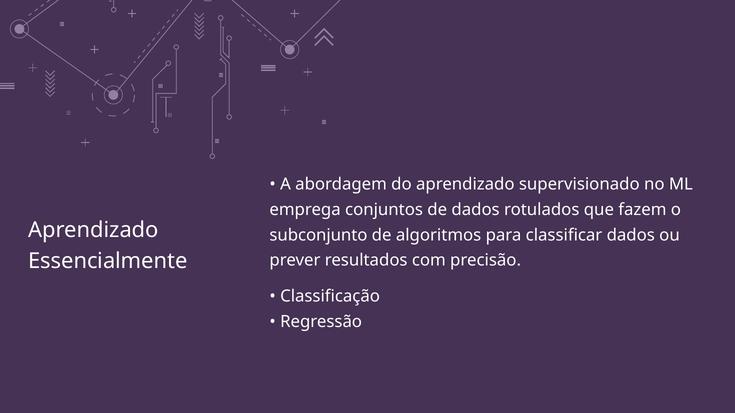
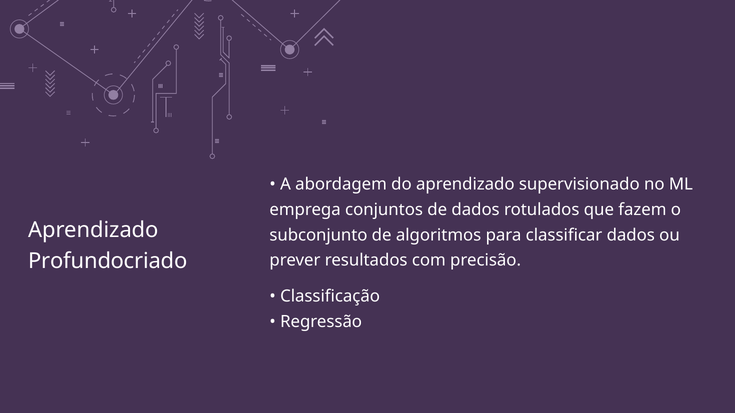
Essencialmente: Essencialmente -> Profundocriado
